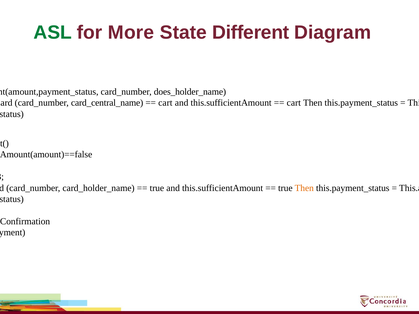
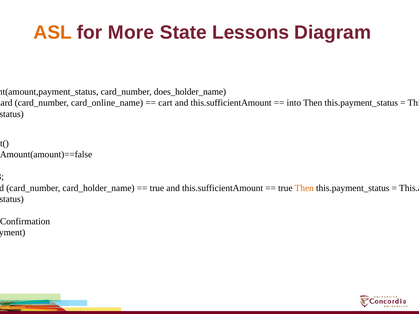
ASL colour: green -> orange
Different: Different -> Lessons
card_central_name: card_central_name -> card_online_name
cart at (294, 103): cart -> into
